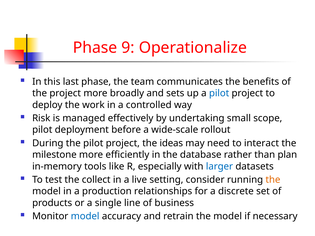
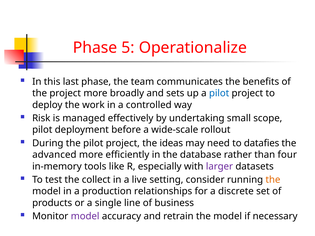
9: 9 -> 5
interact: interact -> datafies
milestone: milestone -> advanced
plan: plan -> four
larger colour: blue -> purple
model at (85, 217) colour: blue -> purple
